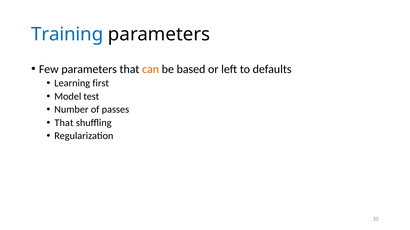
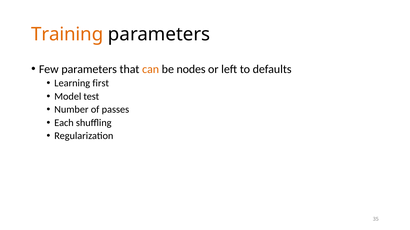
Training colour: blue -> orange
based: based -> nodes
That at (64, 123): That -> Each
